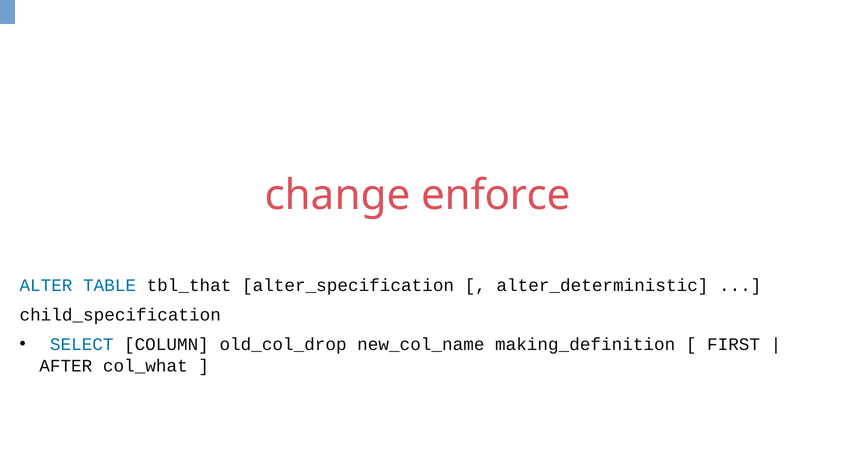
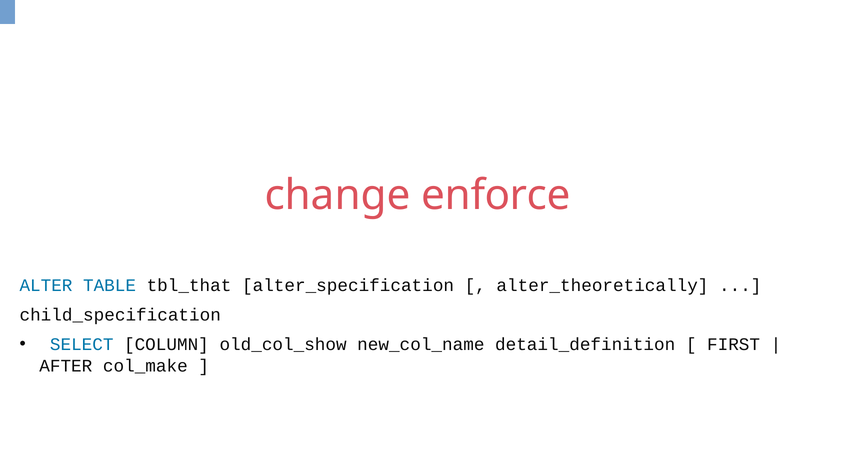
alter_deterministic: alter_deterministic -> alter_theoretically
old_col_drop: old_col_drop -> old_col_show
making_definition: making_definition -> detail_definition
col_what: col_what -> col_make
